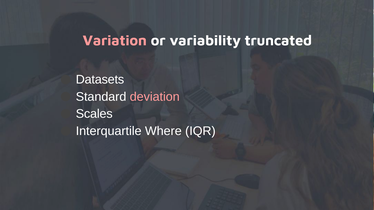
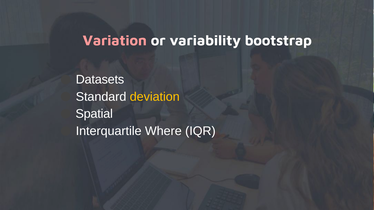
truncated: truncated -> bootstrap
deviation colour: pink -> yellow
Scales: Scales -> Spatial
